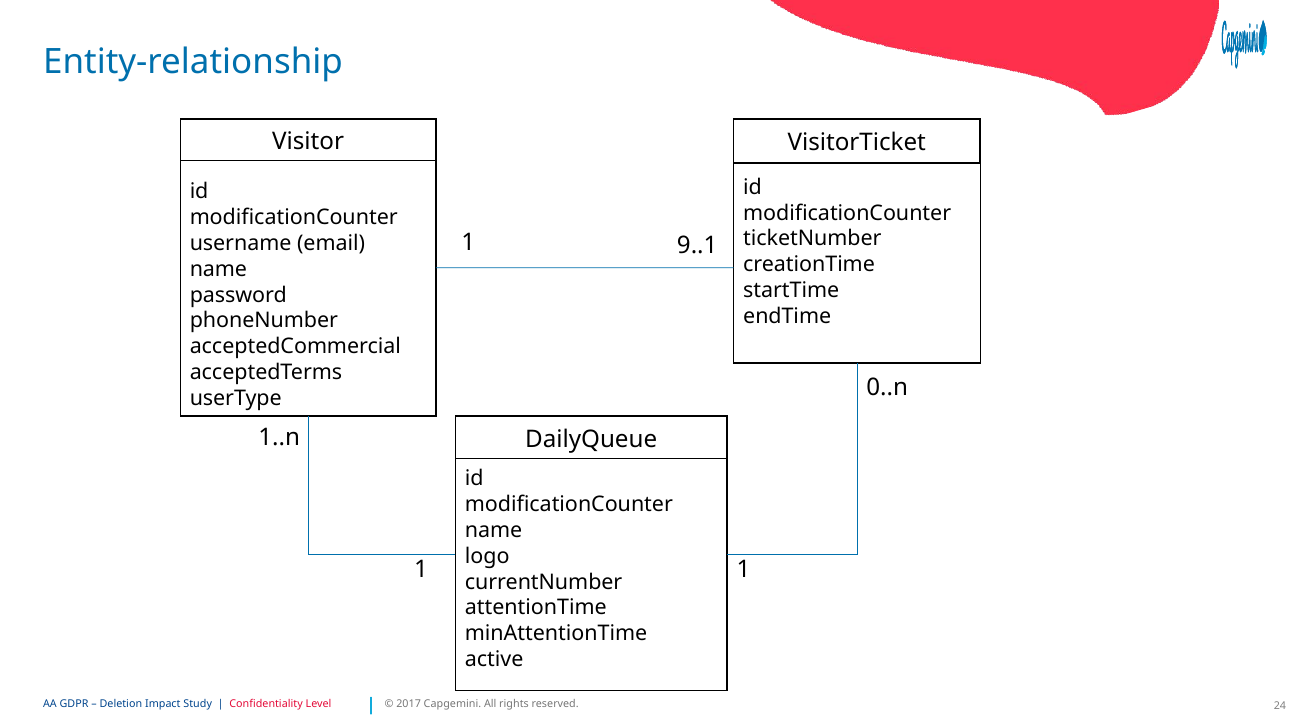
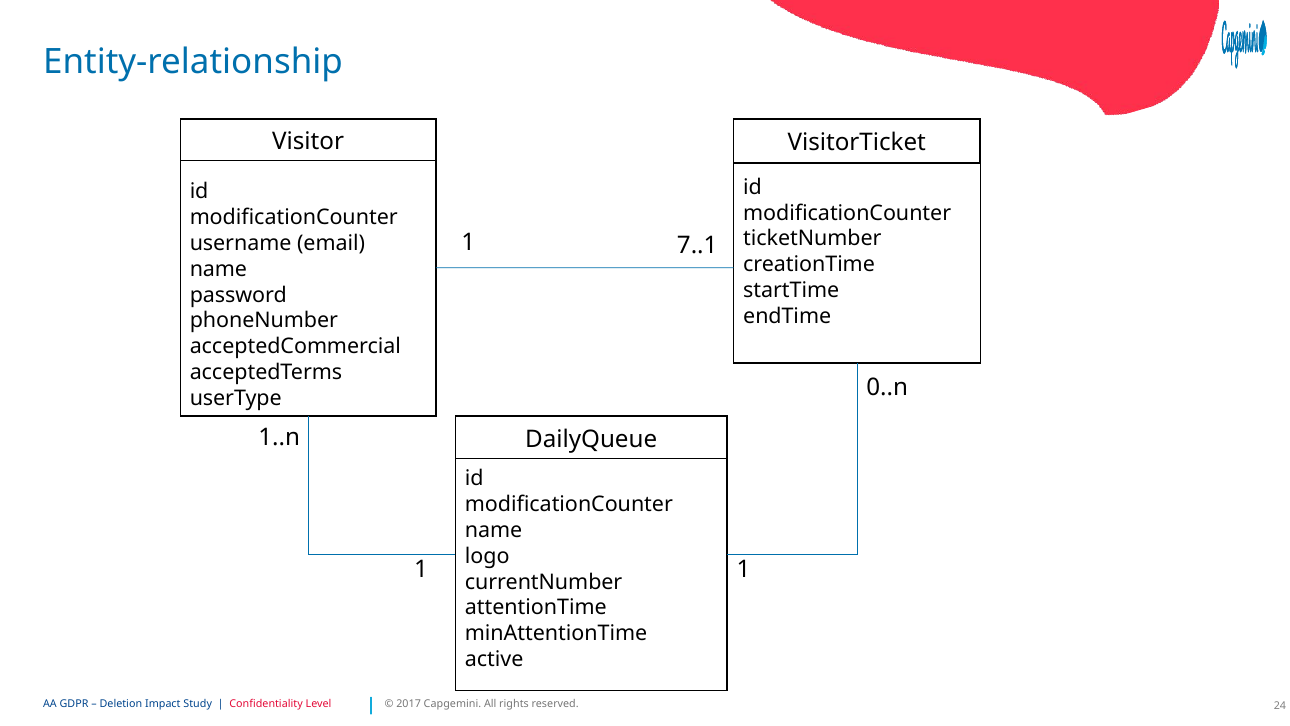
9..1: 9..1 -> 7..1
